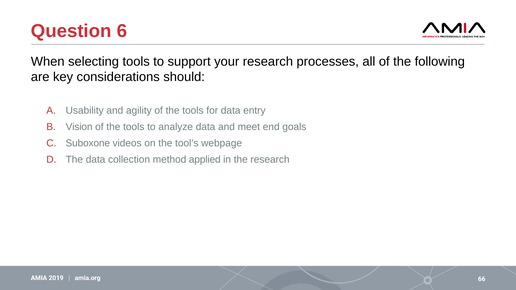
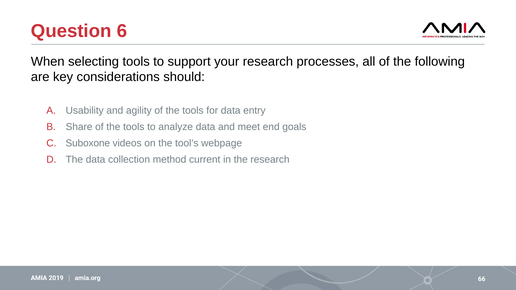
Vision: Vision -> Share
applied: applied -> current
